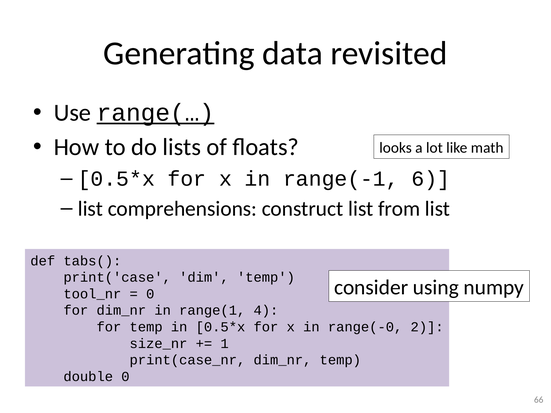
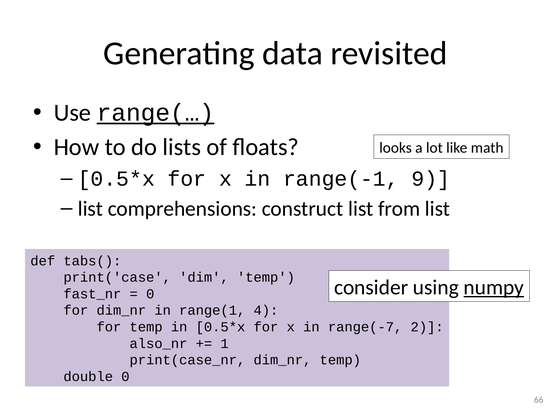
6: 6 -> 9
numpy underline: none -> present
tool_nr: tool_nr -> fast_nr
range(-0: range(-0 -> range(-7
size_nr: size_nr -> also_nr
